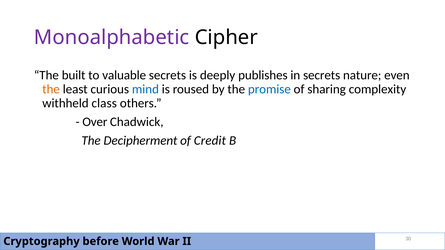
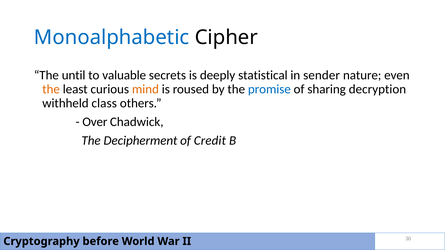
Monoalphabetic colour: purple -> blue
built: built -> until
publishes: publishes -> statistical
in secrets: secrets -> sender
mind colour: blue -> orange
complexity: complexity -> decryption
